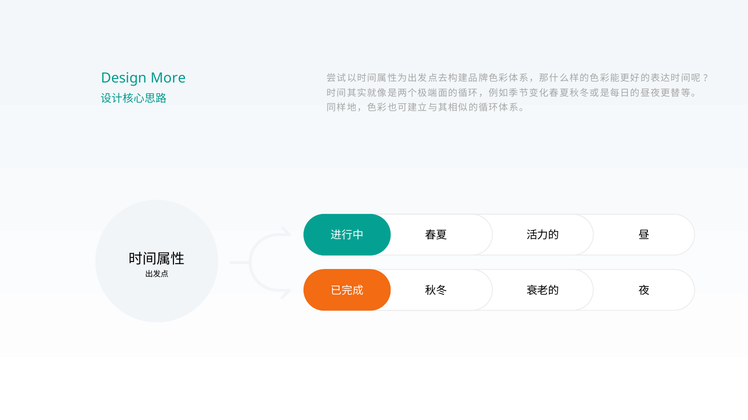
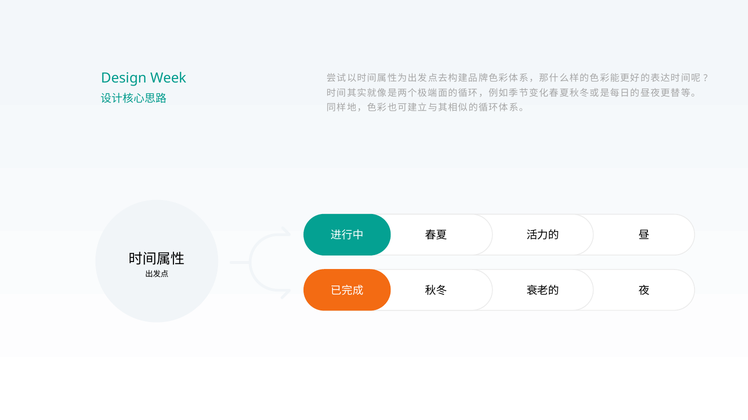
More: More -> Week
